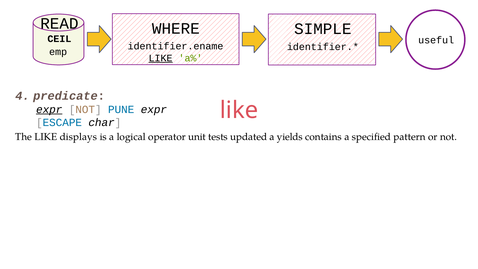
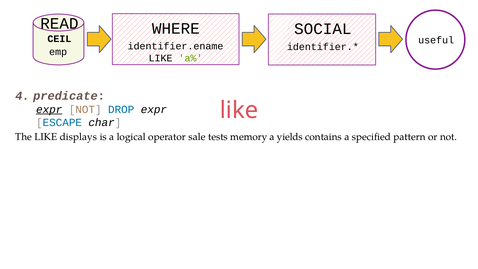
SIMPLE: SIMPLE -> SOCIAL
LIKE at (161, 58) underline: present -> none
PUNE: PUNE -> DROP
unit: unit -> sale
updated: updated -> memory
